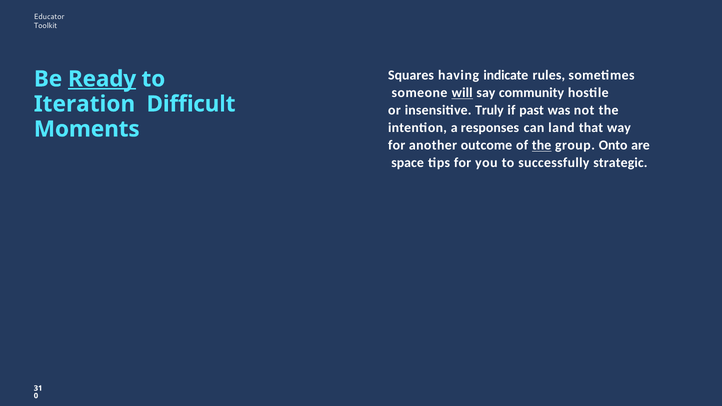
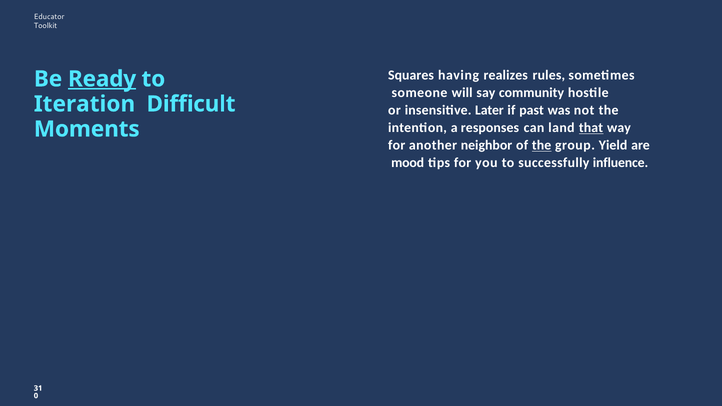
indicate: indicate -> realizes
will underline: present -> none
Truly: Truly -> Later
that underline: none -> present
outcome: outcome -> neighbor
Onto: Onto -> Yield
space: space -> mood
strategic: strategic -> influence
